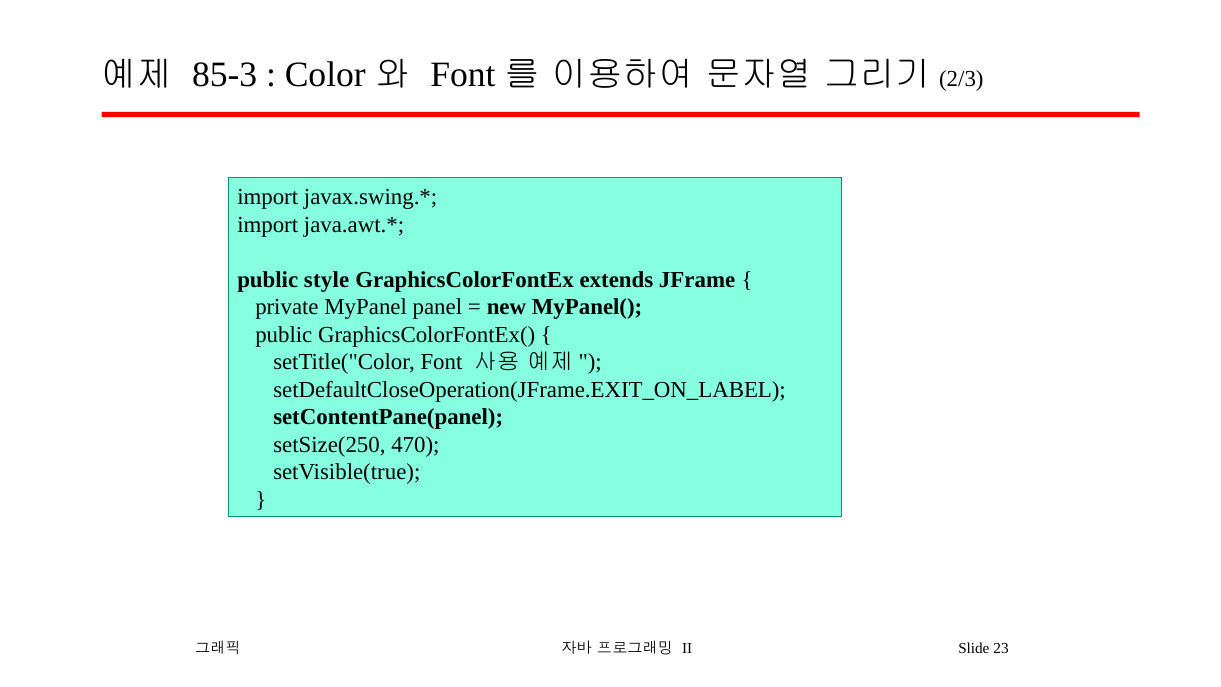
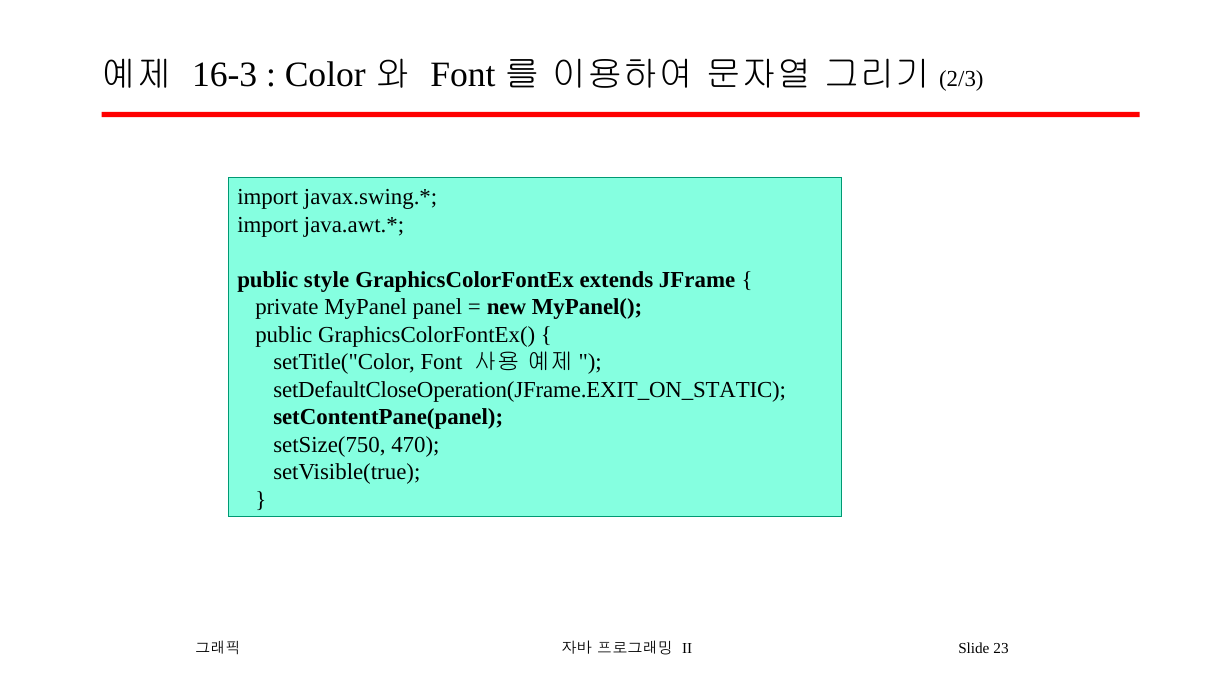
85-3: 85-3 -> 16-3
setDefaultCloseOperation(JFrame.EXIT_ON_LABEL: setDefaultCloseOperation(JFrame.EXIT_ON_LABEL -> setDefaultCloseOperation(JFrame.EXIT_ON_STATIC
setSize(250: setSize(250 -> setSize(750
